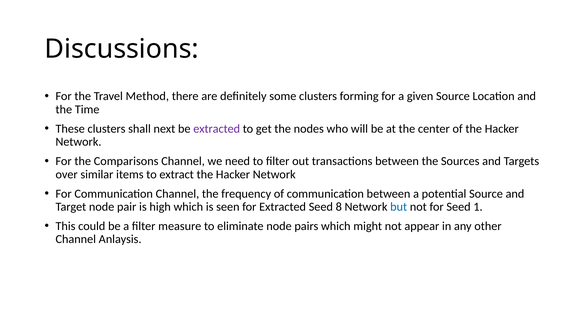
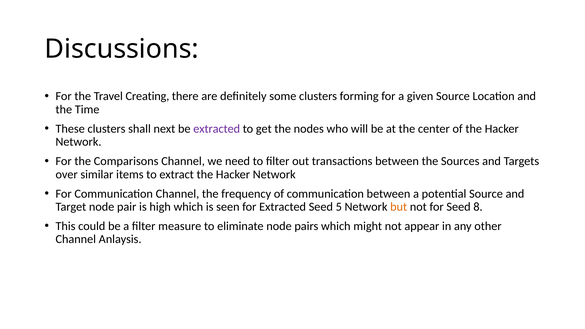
Method: Method -> Creating
8: 8 -> 5
but colour: blue -> orange
1: 1 -> 8
